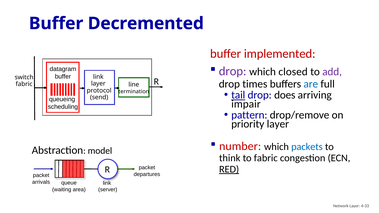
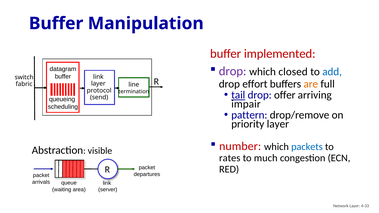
Decremented: Decremented -> Manipulation
add colour: purple -> blue
times: times -> effort
are colour: blue -> orange
does: does -> offer
model: model -> visible
think: think -> rates
to fabric: fabric -> much
RED underline: present -> none
